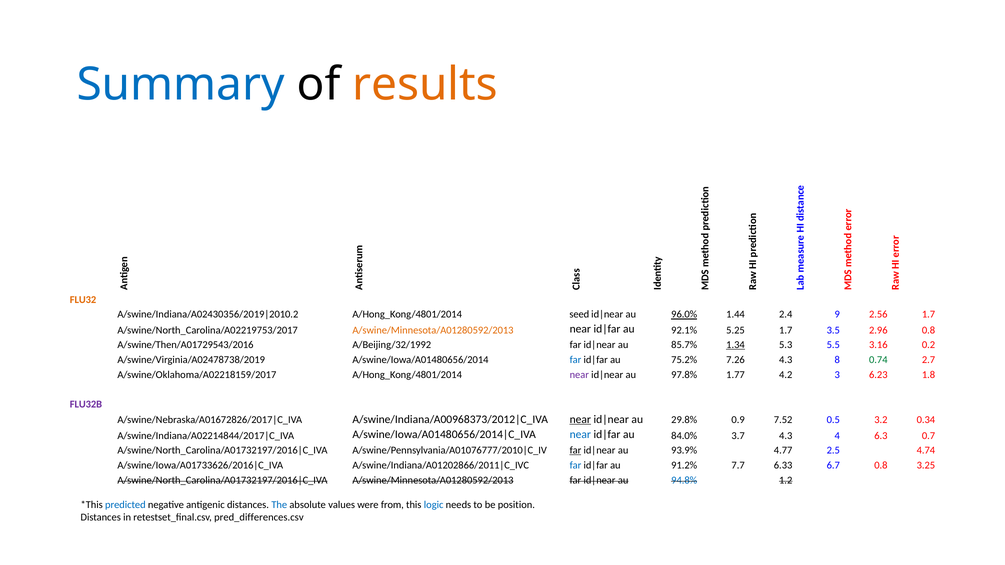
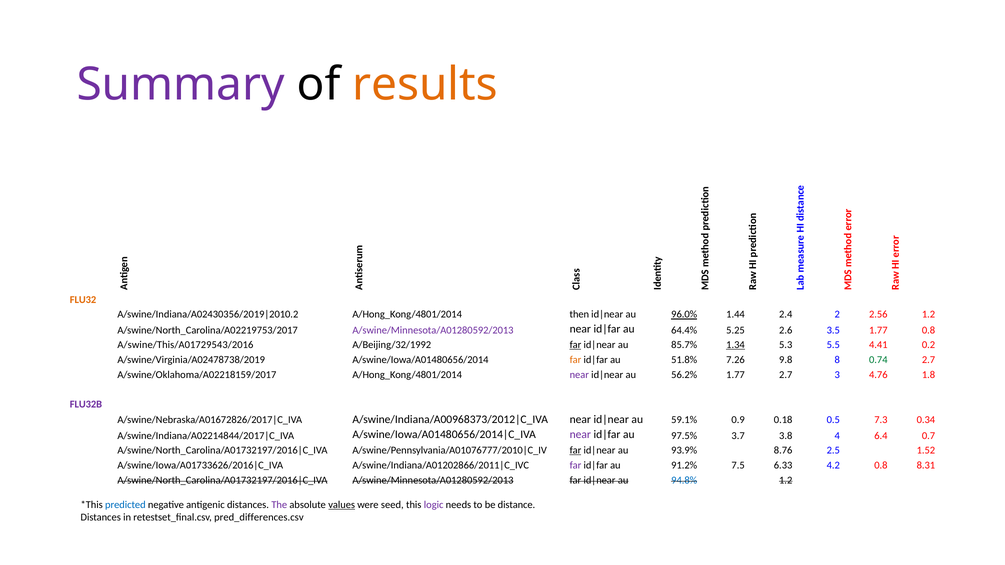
Summary colour: blue -> purple
seed: seed -> then
9: 9 -> 2
2.56 1.7: 1.7 -> 1.2
A/swine/Minnesota/A01280592/2013 at (433, 330) colour: orange -> purple
92.1%: 92.1% -> 64.4%
5.25 1.7: 1.7 -> 2.6
3.5 2.96: 2.96 -> 1.77
A/swine/Then/A01729543/2016: A/swine/Then/A01729543/2016 -> A/swine/This/A01729543/2016
far at (575, 345) underline: none -> present
3.16: 3.16 -> 4.41
far at (575, 360) colour: blue -> orange
75.2%: 75.2% -> 51.8%
7.26 4.3: 4.3 -> 9.8
97.8%: 97.8% -> 56.2%
1.77 4.2: 4.2 -> 2.7
6.23: 6.23 -> 4.76
near at (580, 419) underline: present -> none
29.8%: 29.8% -> 59.1%
7.52: 7.52 -> 0.18
3.2: 3.2 -> 7.3
near at (580, 435) colour: blue -> purple
84.0%: 84.0% -> 97.5%
3.7 4.3: 4.3 -> 3.8
6.3: 6.3 -> 6.4
4.77: 4.77 -> 8.76
4.74: 4.74 -> 1.52
far at (575, 466) colour: blue -> purple
7.7: 7.7 -> 7.5
6.7: 6.7 -> 4.2
3.25: 3.25 -> 8.31
The colour: blue -> purple
values underline: none -> present
from: from -> seed
logic colour: blue -> purple
position: position -> distance
